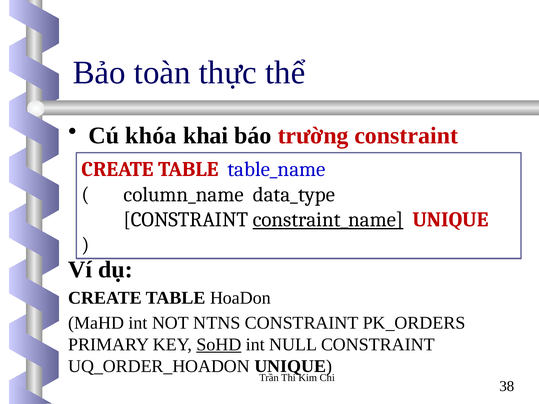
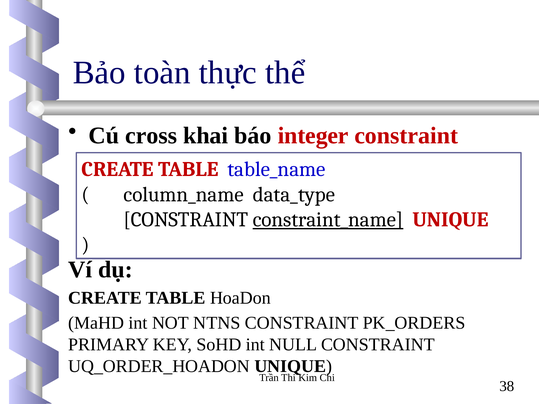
khóa: khóa -> cross
trường: trường -> integer
SoHD underline: present -> none
